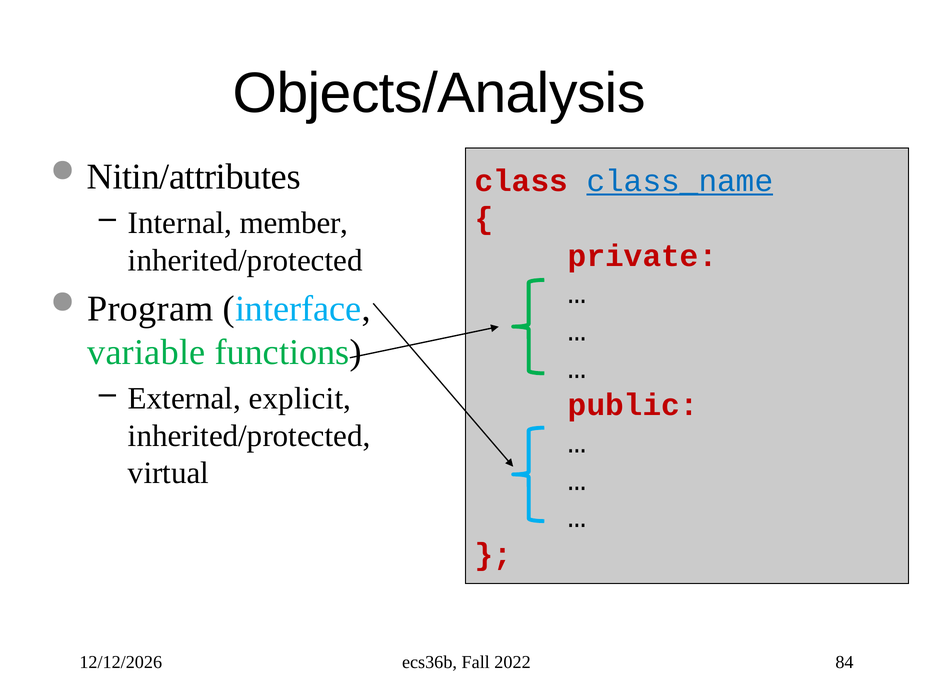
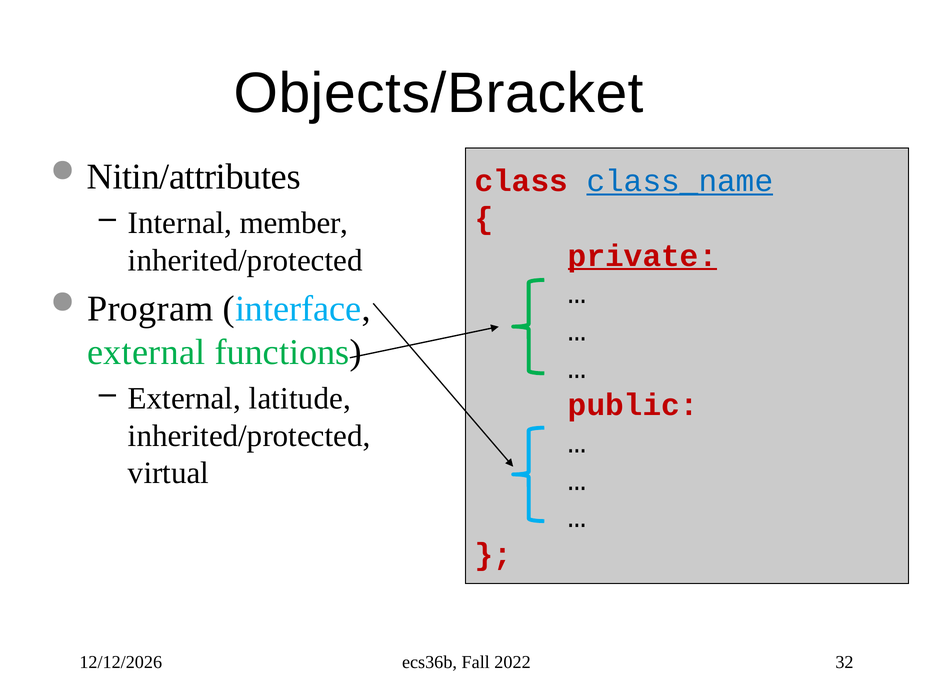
Objects/Analysis: Objects/Analysis -> Objects/Bracket
private underline: none -> present
variable at (146, 352): variable -> external
explicit: explicit -> latitude
84: 84 -> 32
